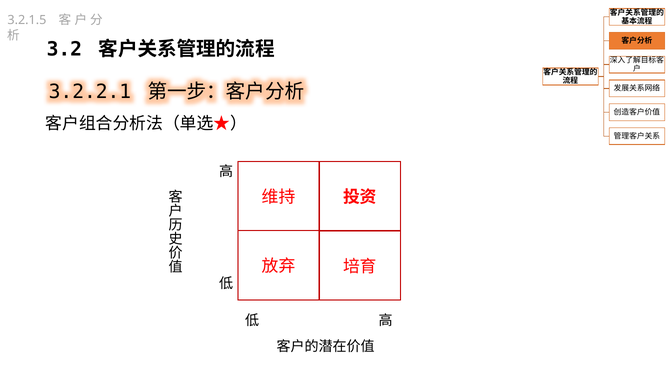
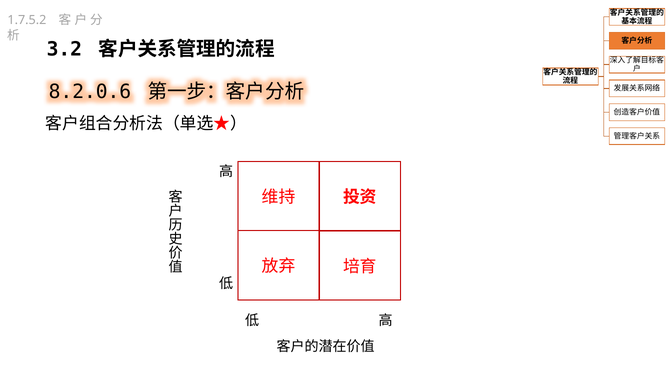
3.2.1.5: 3.2.1.5 -> 1.7.5.2
3.2.2.1: 3.2.2.1 -> 8.2.0.6
